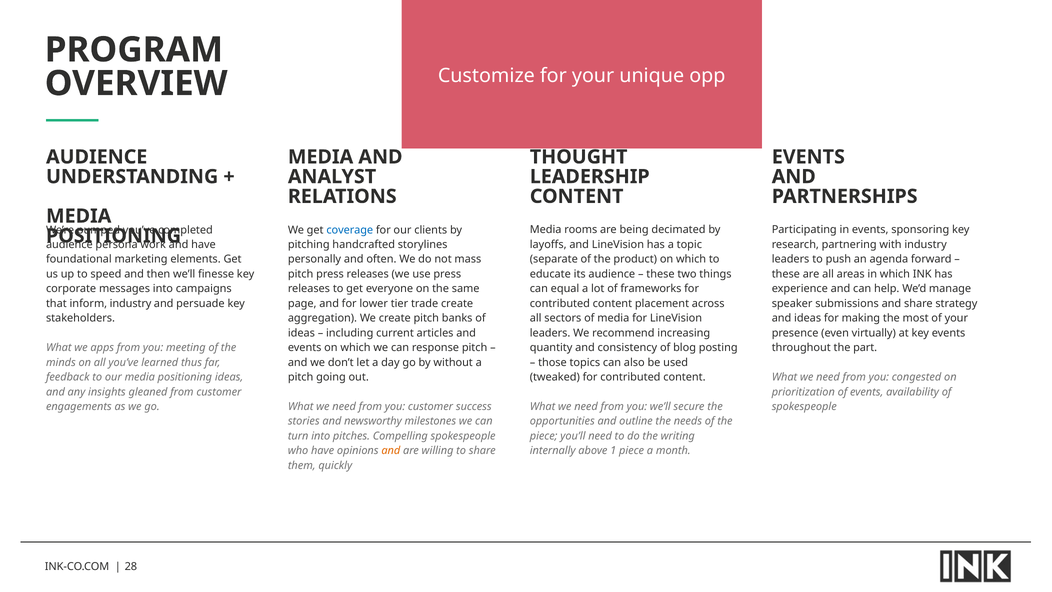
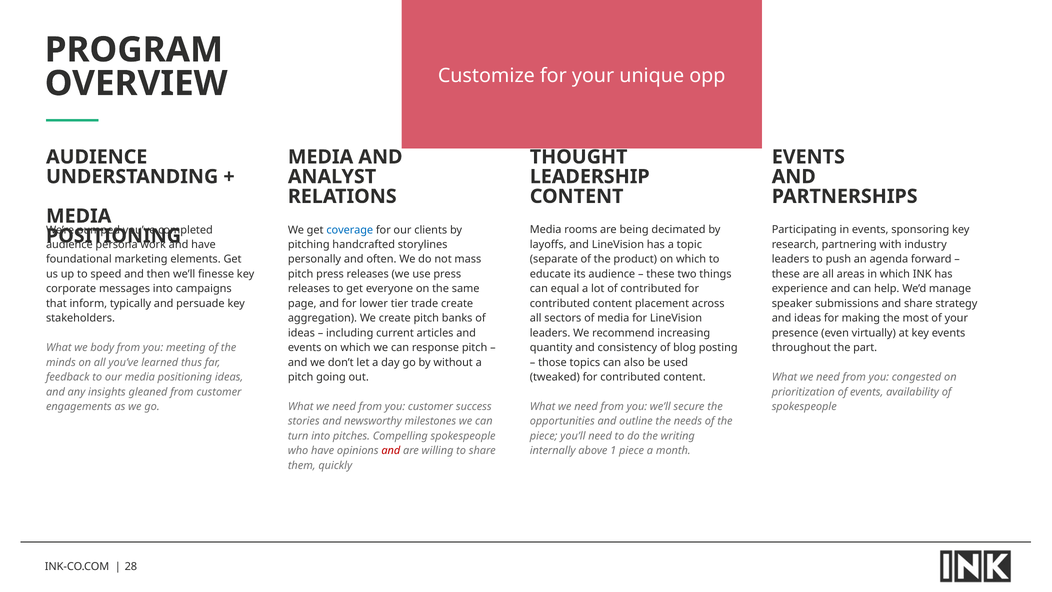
of frameworks: frameworks -> contributed
inform industry: industry -> typically
apps: apps -> body
and at (391, 451) colour: orange -> red
